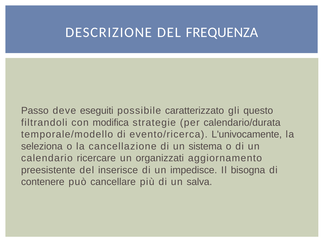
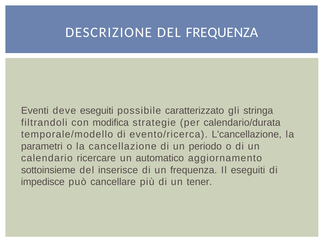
Passo: Passo -> Eventi
questo: questo -> stringa
L'univocamente: L'univocamente -> L'cancellazione
seleziona: seleziona -> parametri
sistema: sistema -> periodo
organizzati: organizzati -> automatico
preesistente: preesistente -> sottoinsieme
un impedisce: impedisce -> frequenza
Il bisogna: bisogna -> eseguiti
contenere: contenere -> impedisce
salva: salva -> tener
